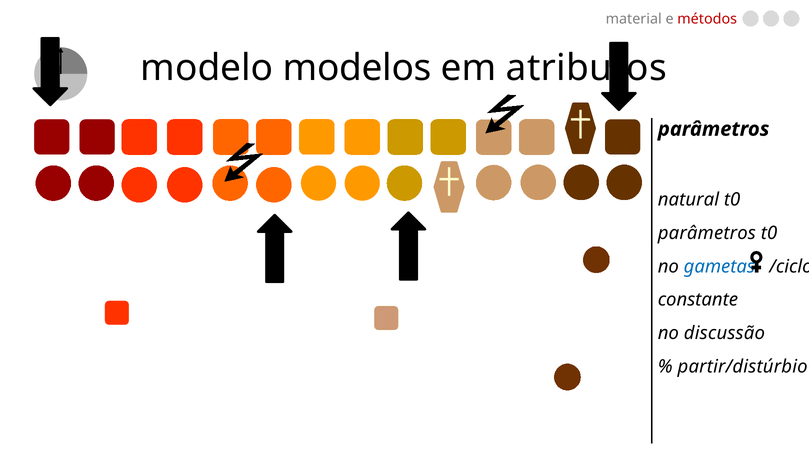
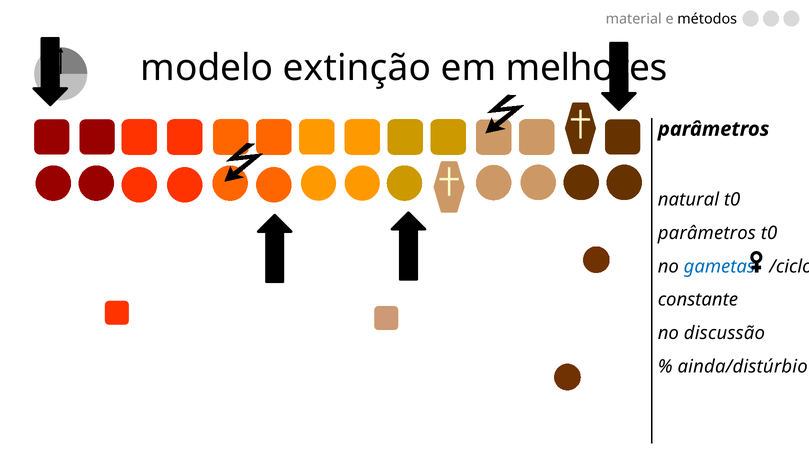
métodos colour: red -> black
modelos: modelos -> extinção
atributos: atributos -> melhores
partir/distúrbio: partir/distúrbio -> ainda/distúrbio
